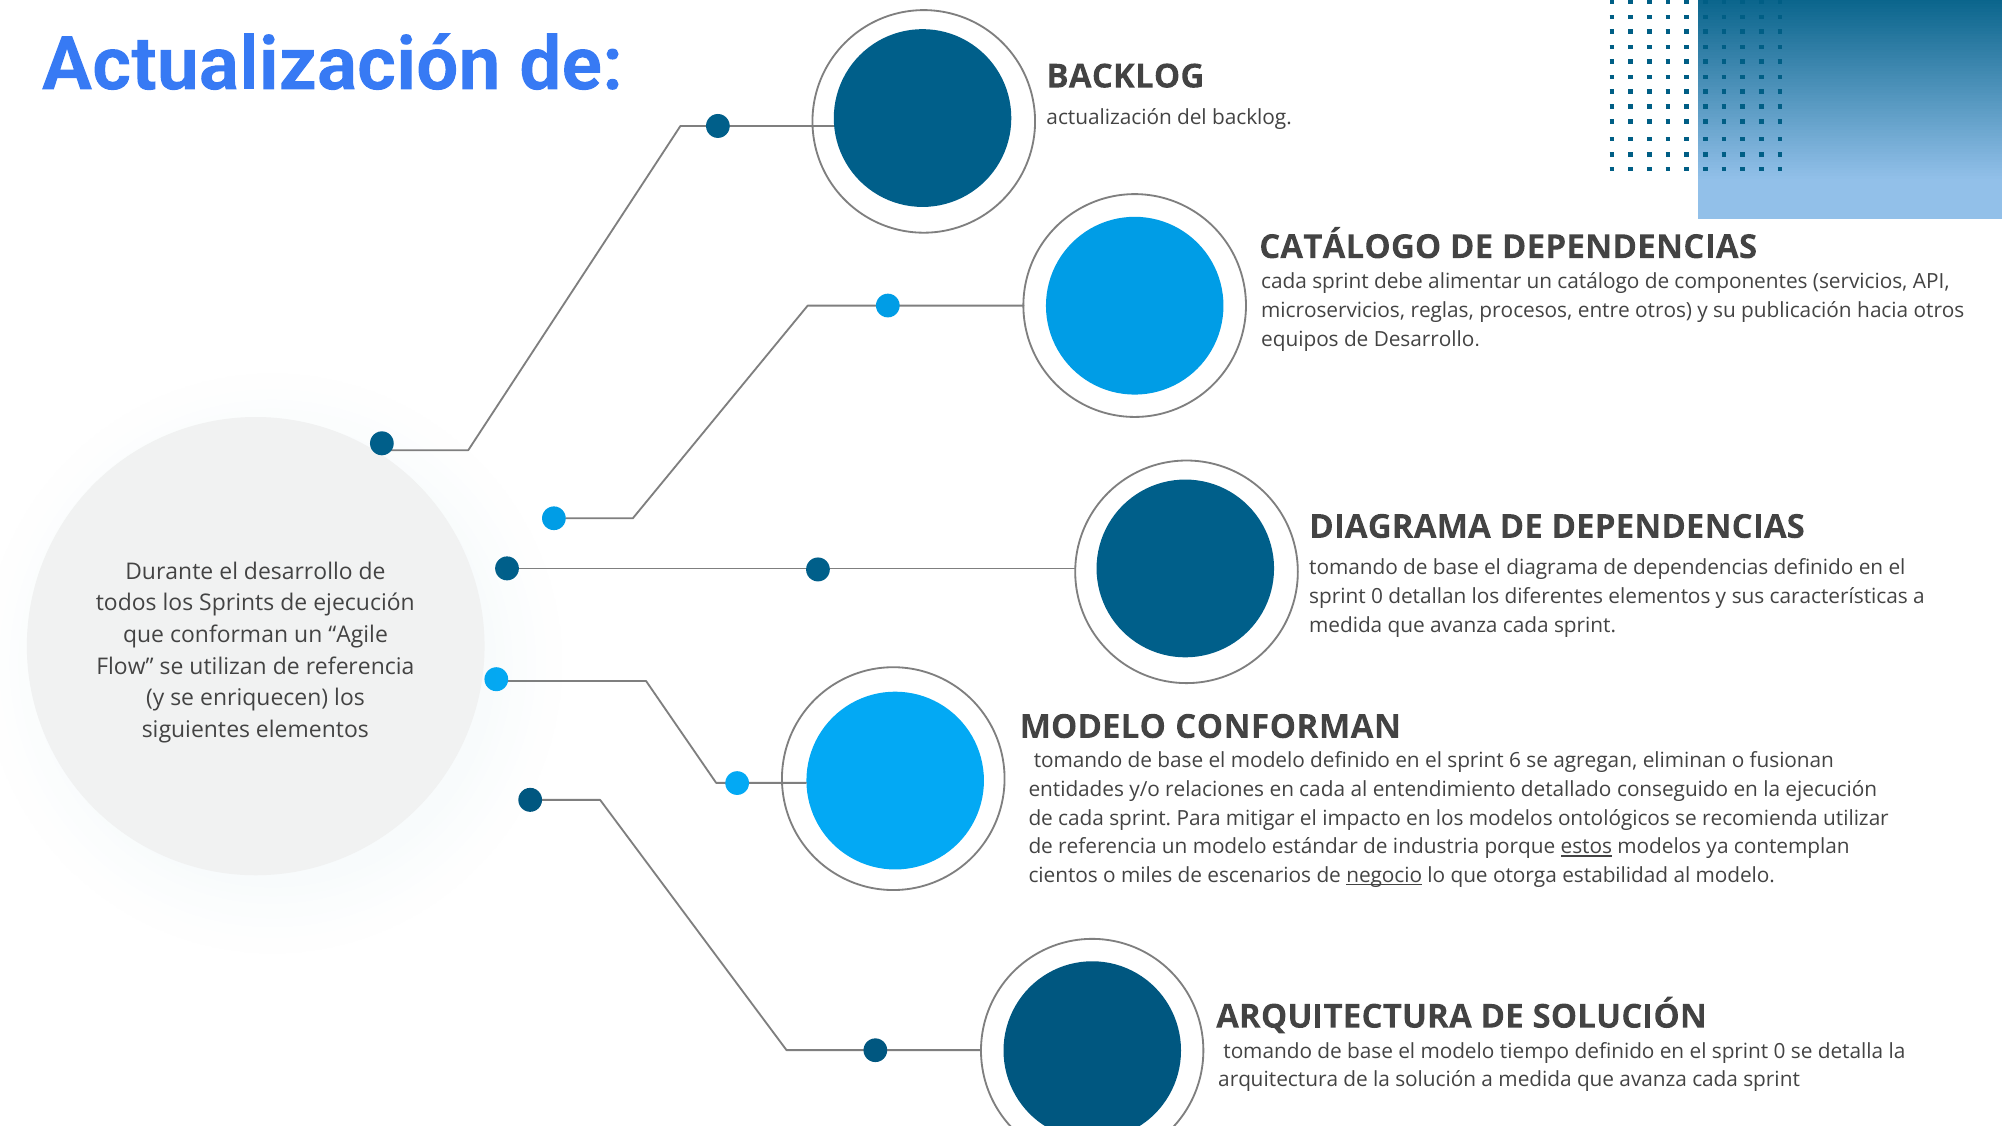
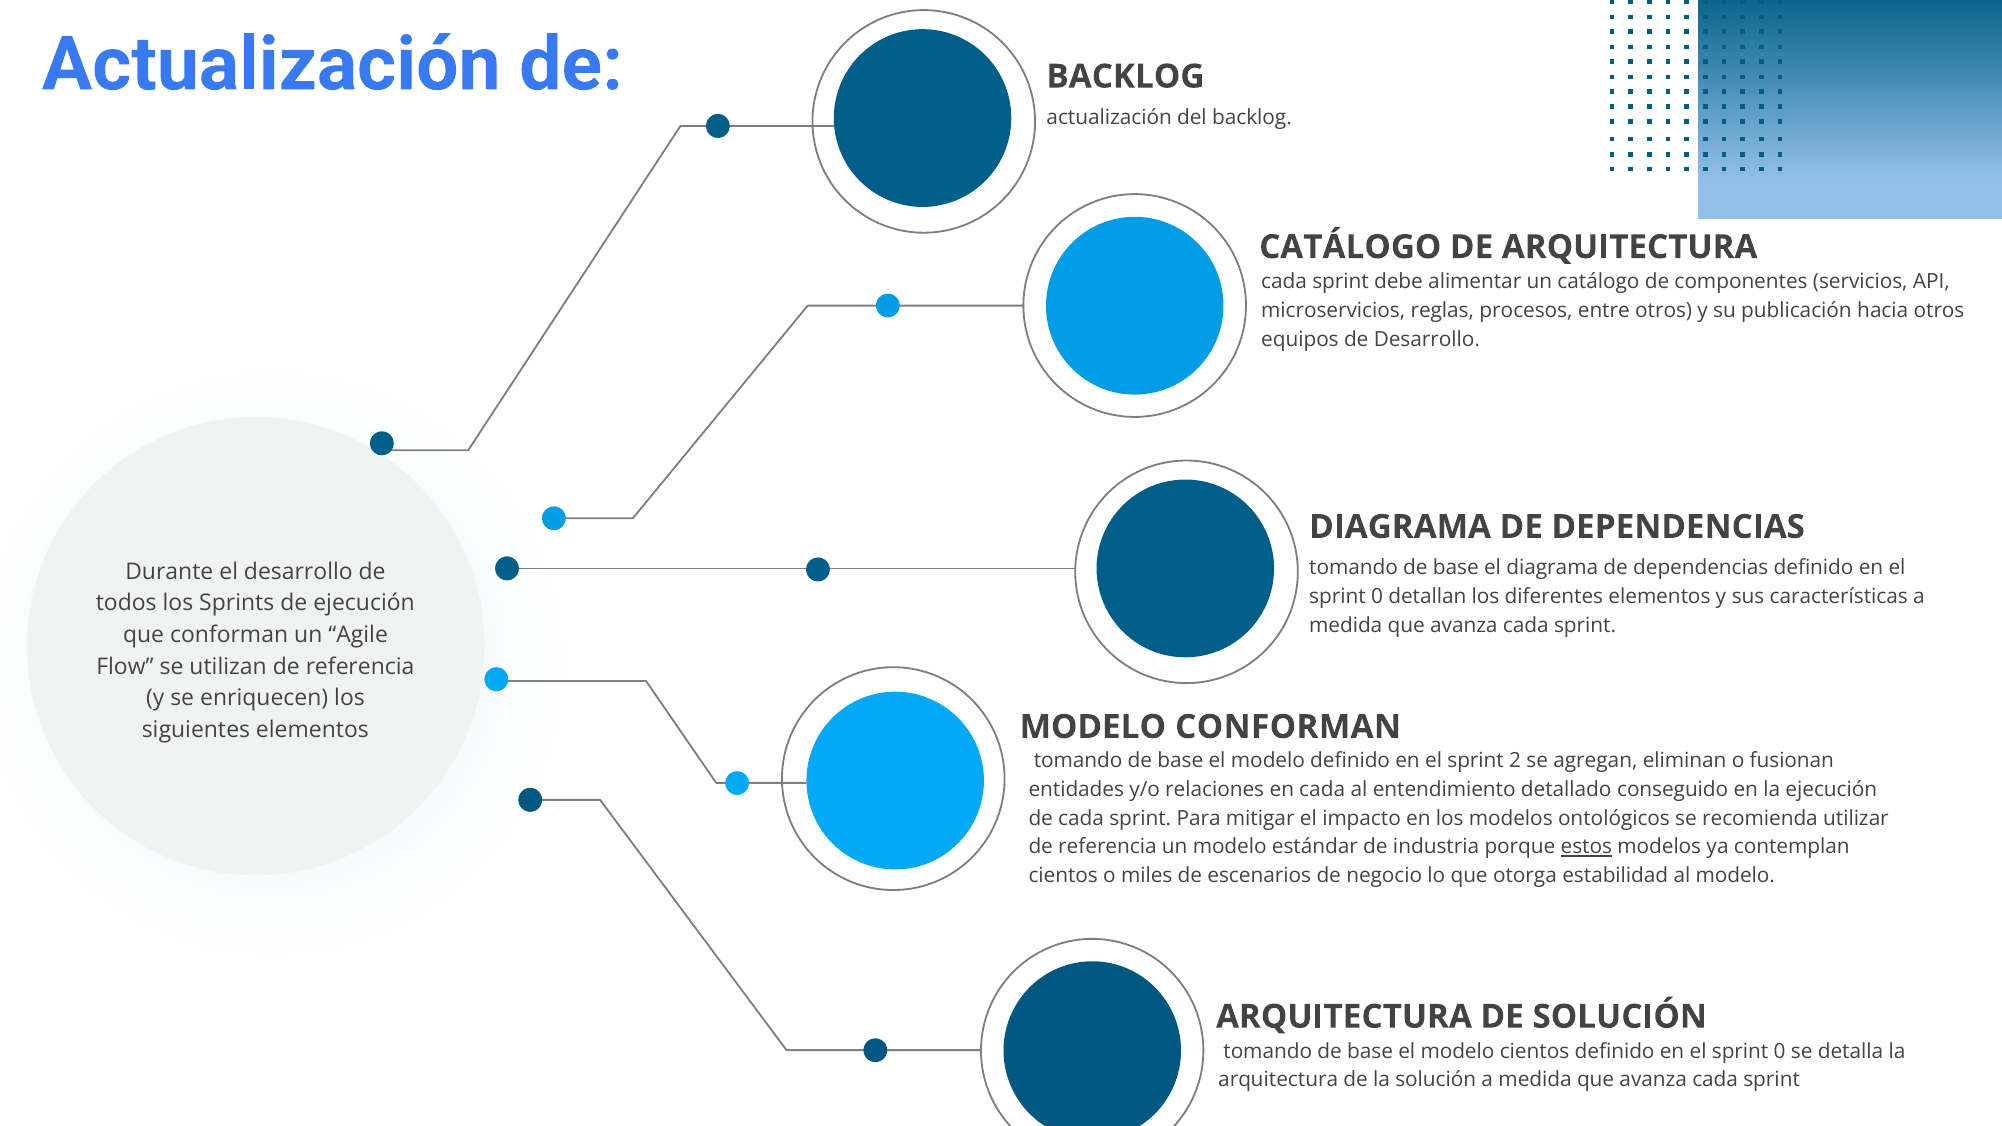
CATÁLOGO DE DEPENDENCIAS: DEPENDENCIAS -> ARQUITECTURA
6: 6 -> 2
negocio underline: present -> none
modelo tiempo: tiempo -> cientos
